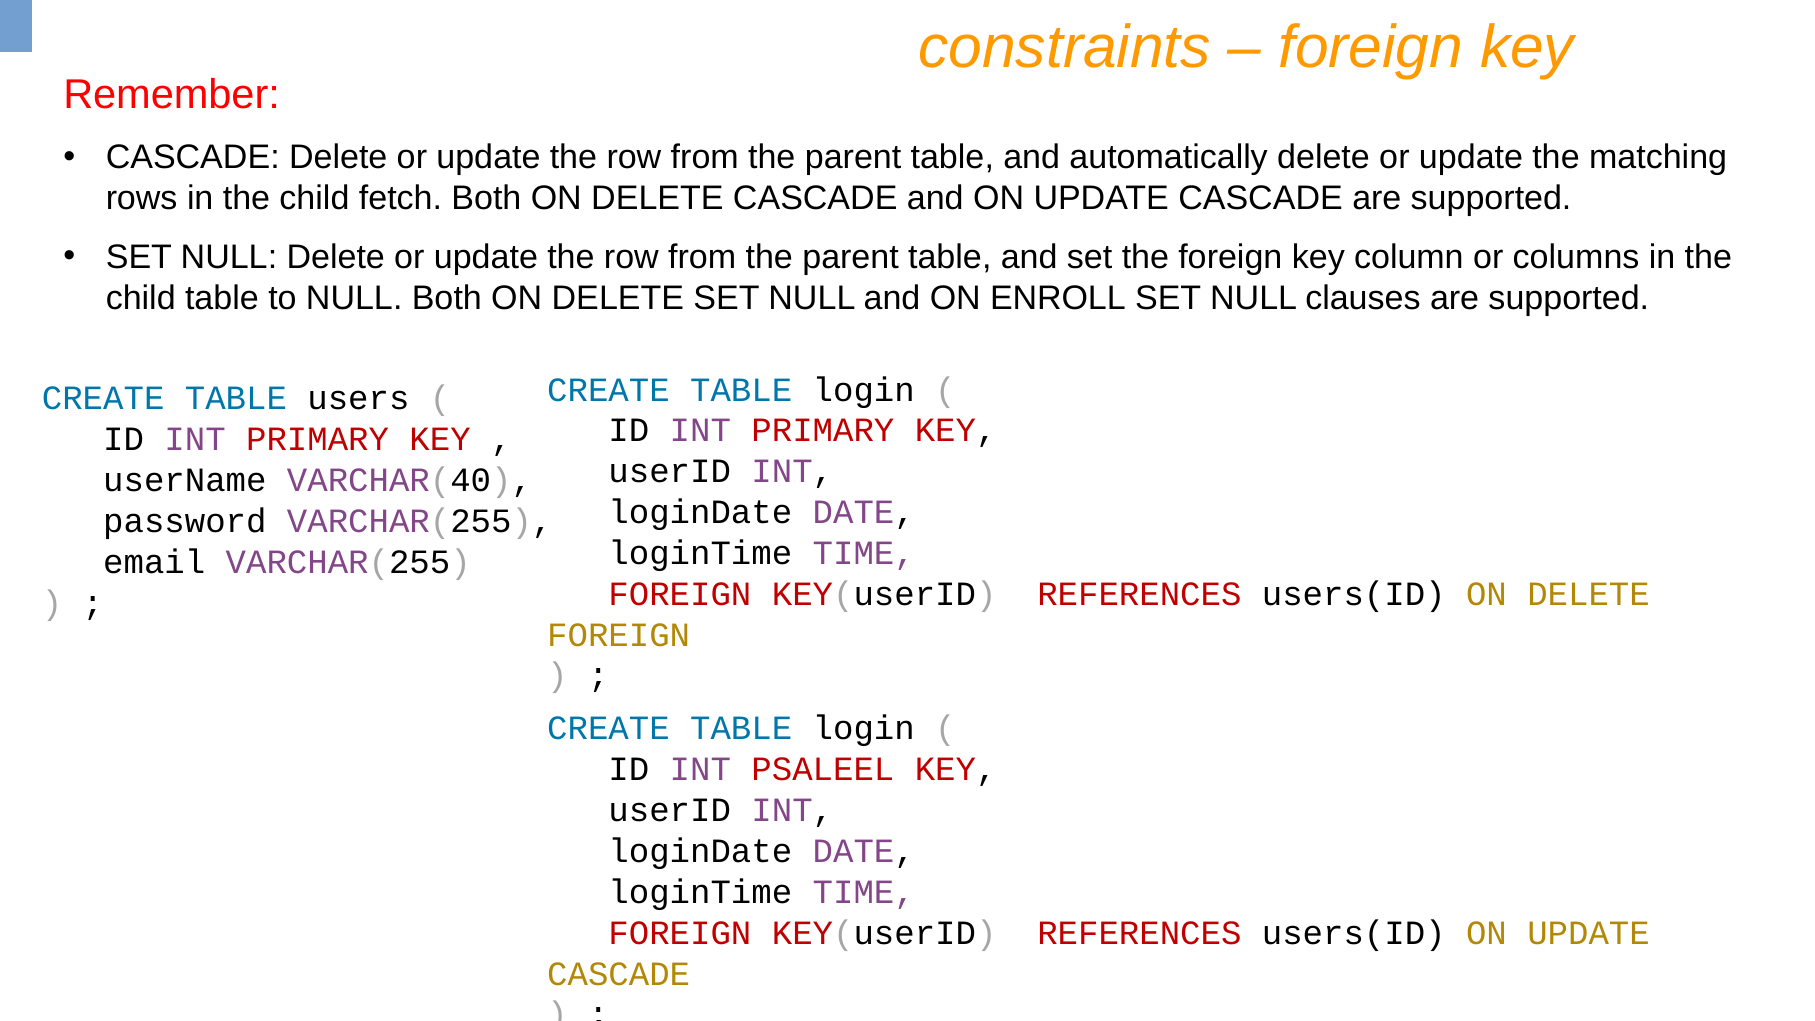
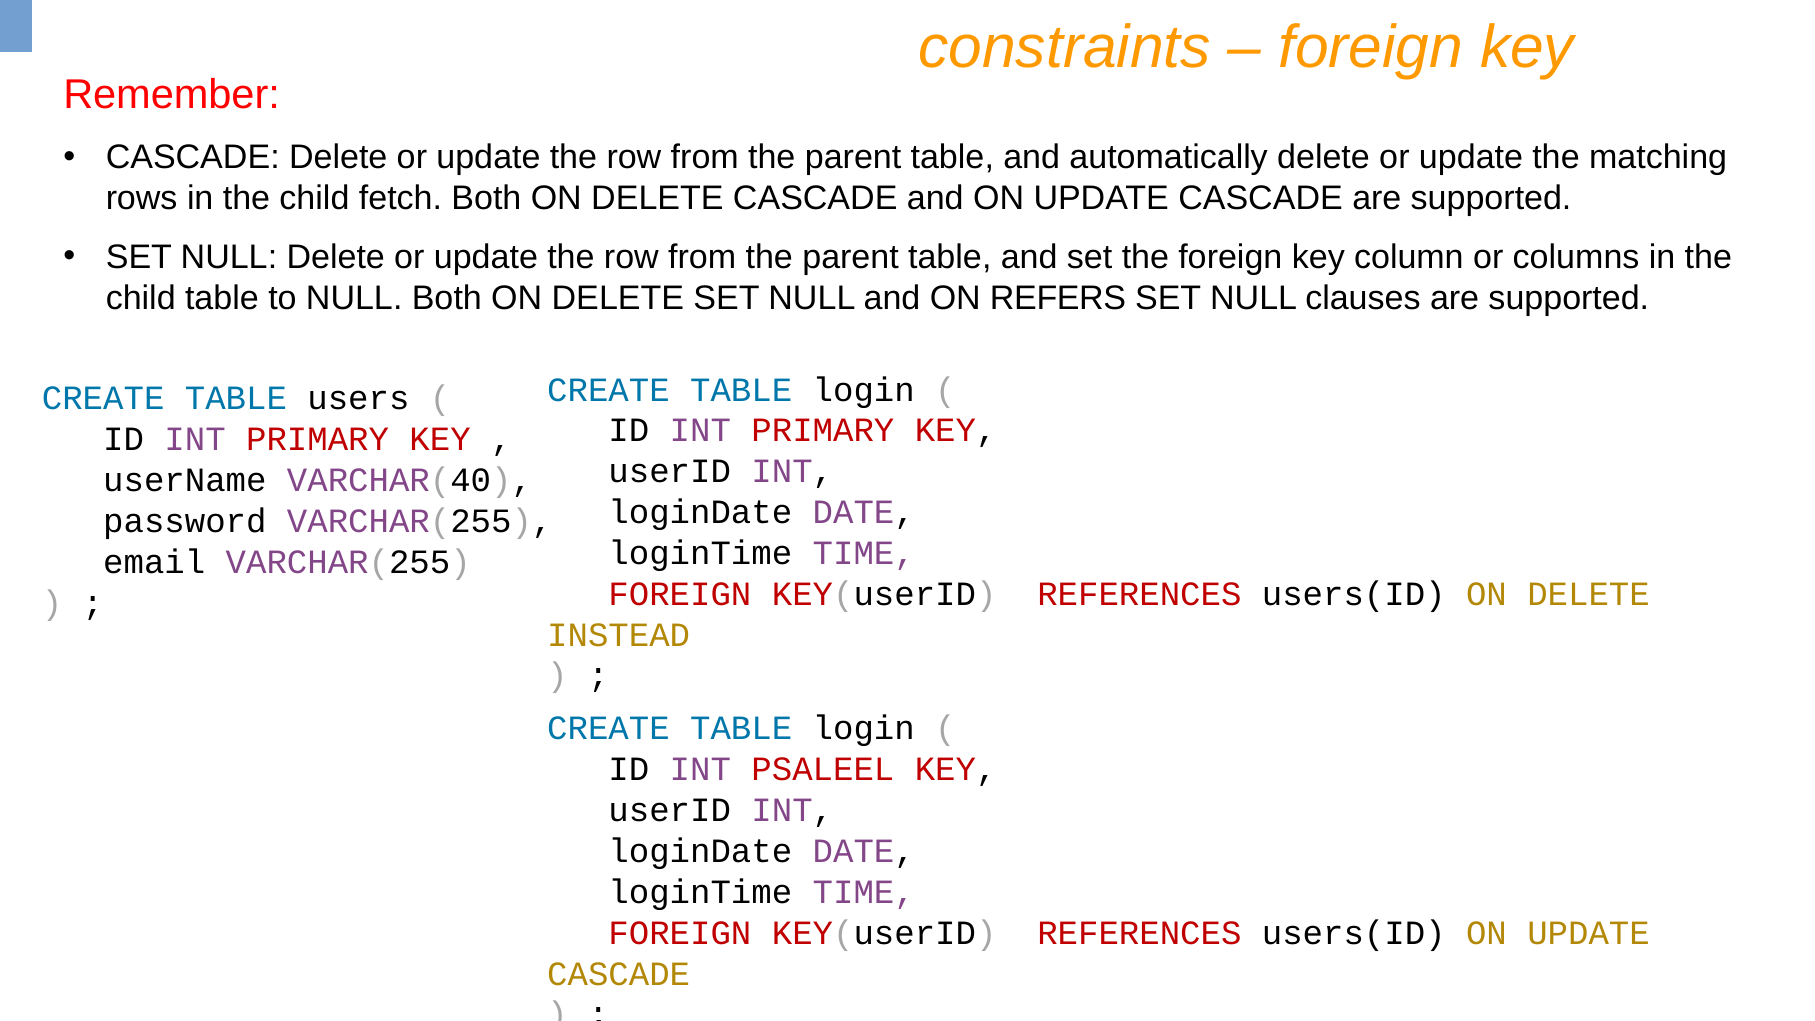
ENROLL: ENROLL -> REFERS
FOREIGN at (619, 635): FOREIGN -> INSTEAD
